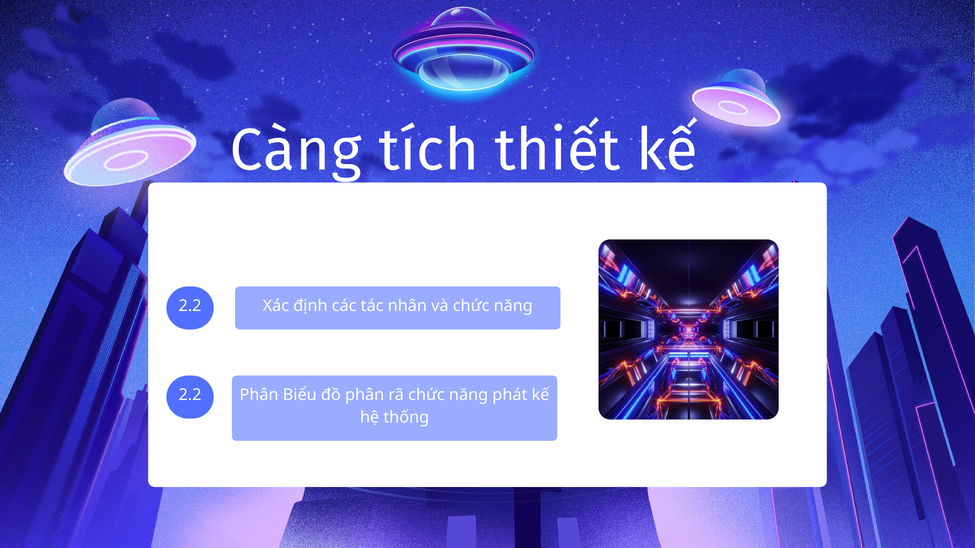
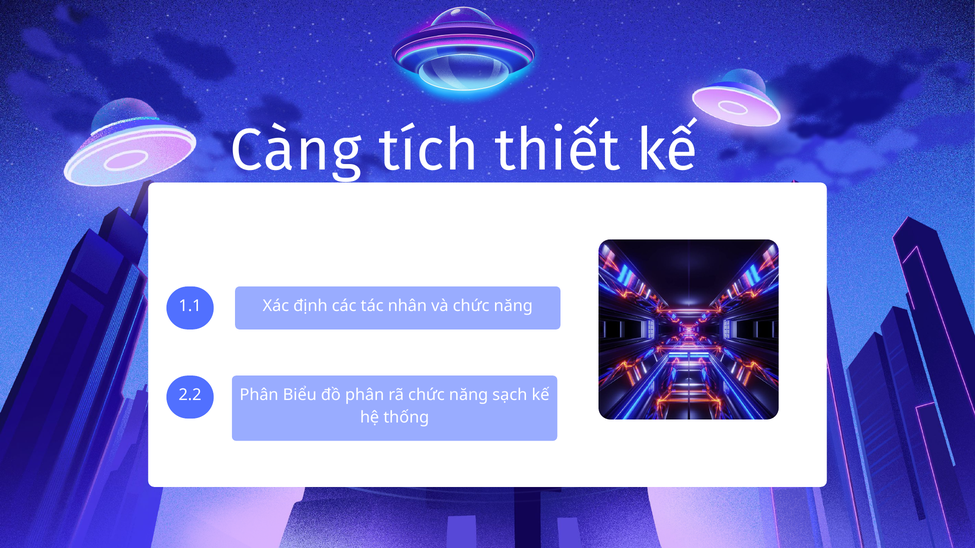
2.2 at (190, 306): 2.2 -> 1.1
phát: phát -> sạch
